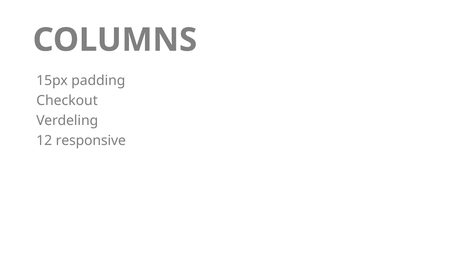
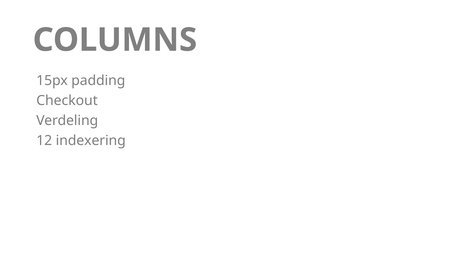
responsive: responsive -> indexering
